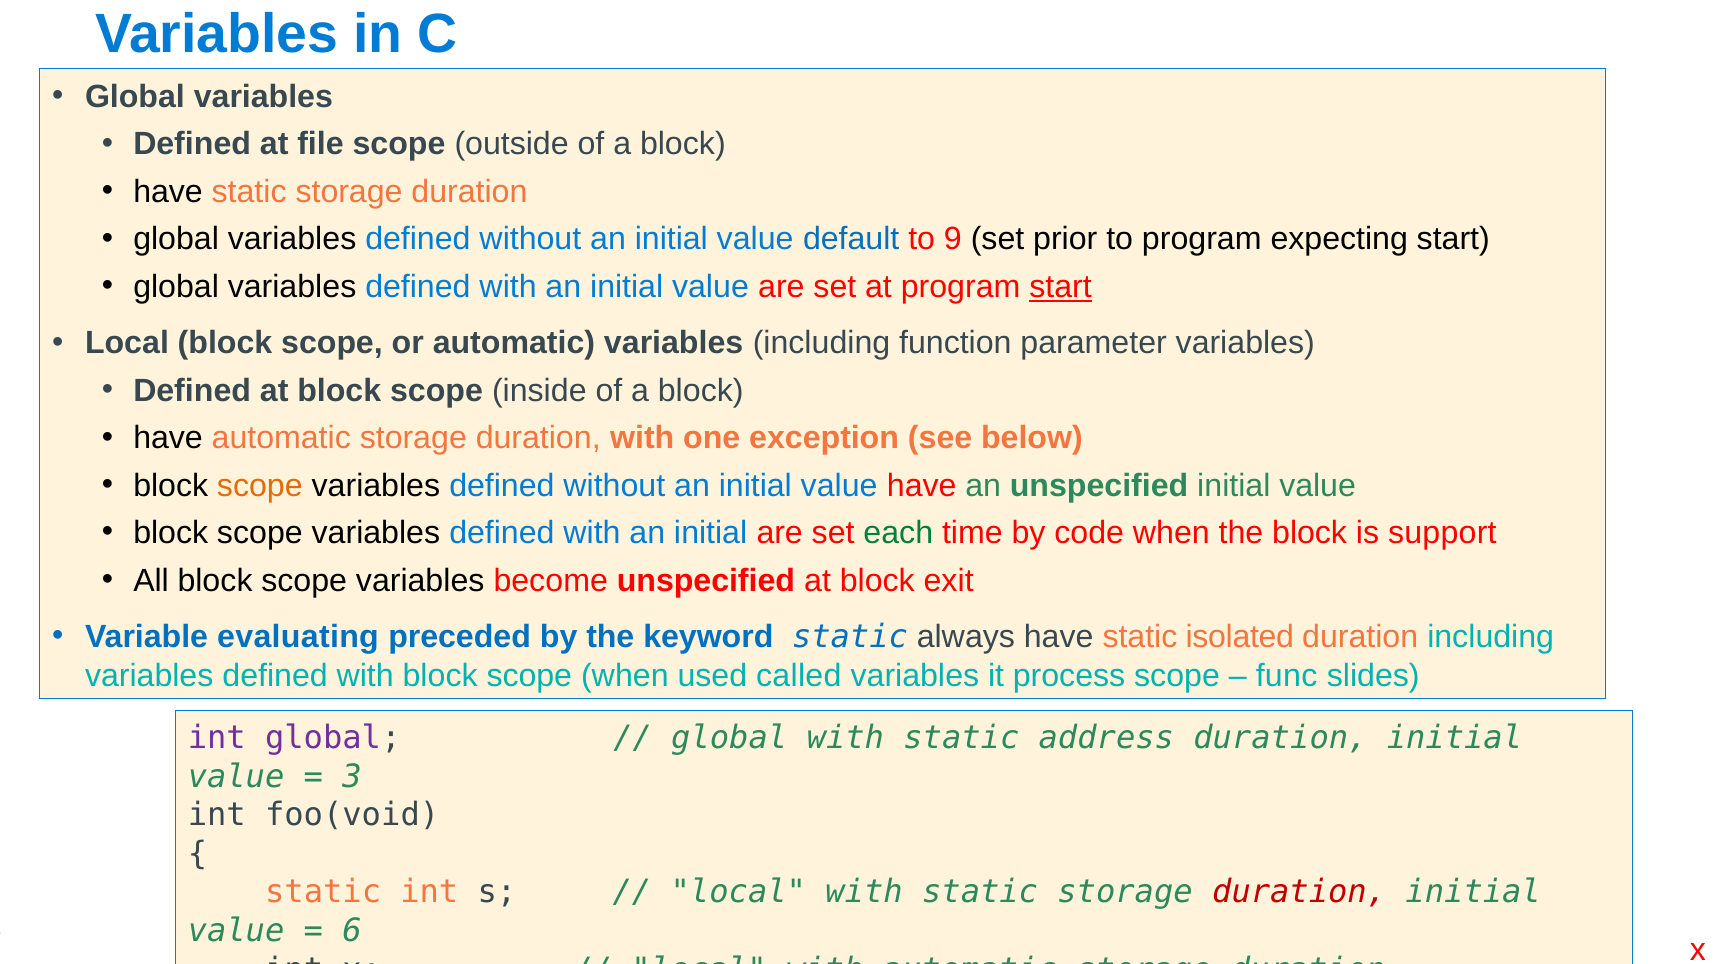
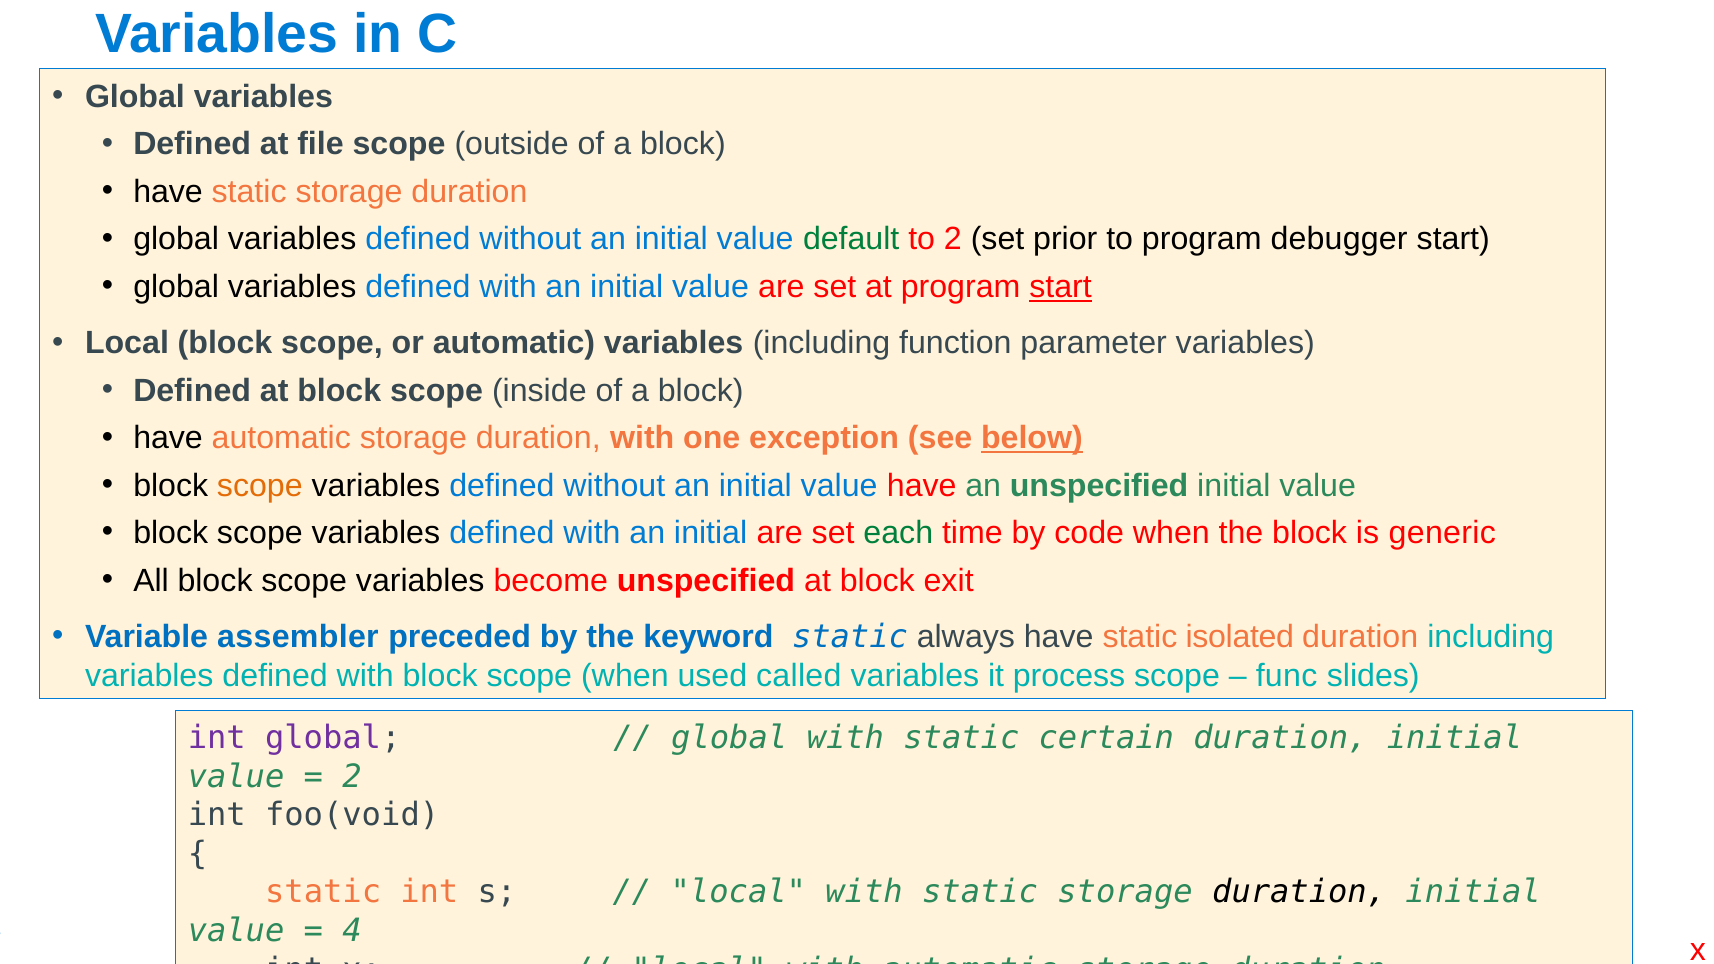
default colour: blue -> green
to 9: 9 -> 2
expecting: expecting -> debugger
below underline: none -> present
support: support -> generic
evaluating: evaluating -> assembler
address: address -> certain
3 at (352, 777): 3 -> 2
duration at (1299, 892) colour: red -> black
6: 6 -> 4
